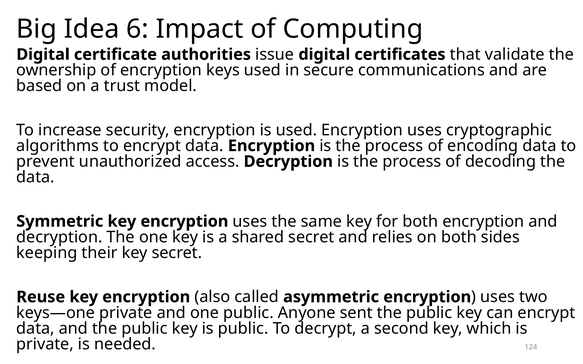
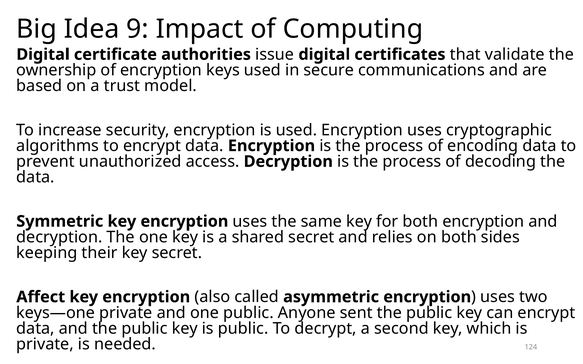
6: 6 -> 9
Reuse: Reuse -> Affect
